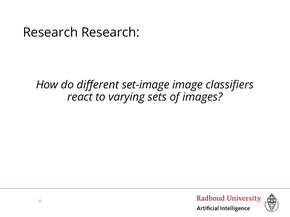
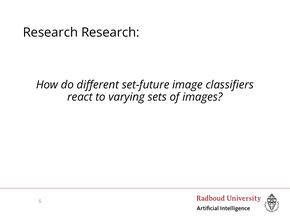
set-image: set-image -> set-future
